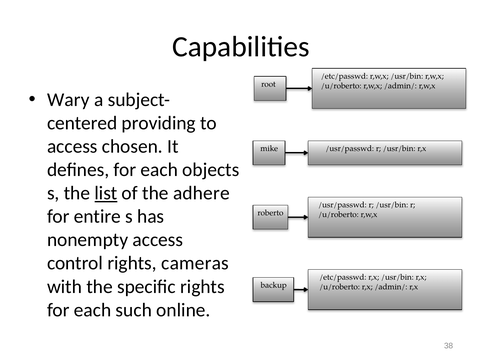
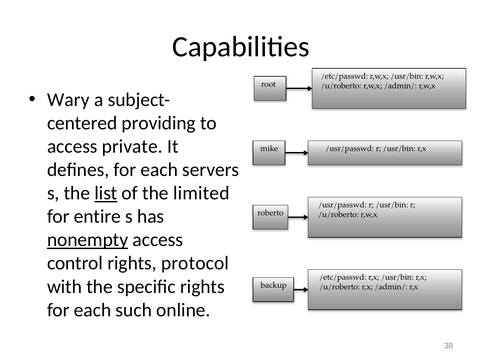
chosen: chosen -> private
objects: objects -> servers
adhere: adhere -> limited
nonempty underline: none -> present
cameras: cameras -> protocol
